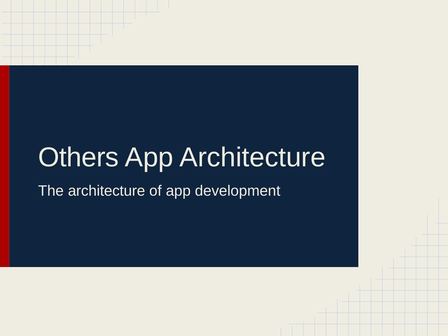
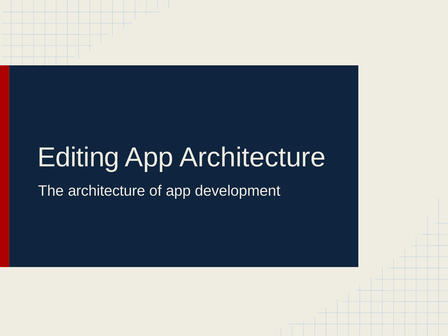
Others: Others -> Editing
